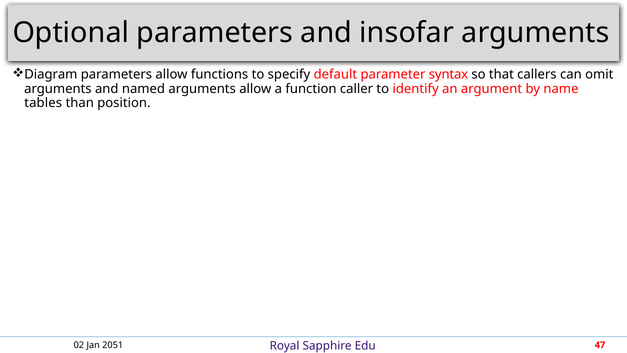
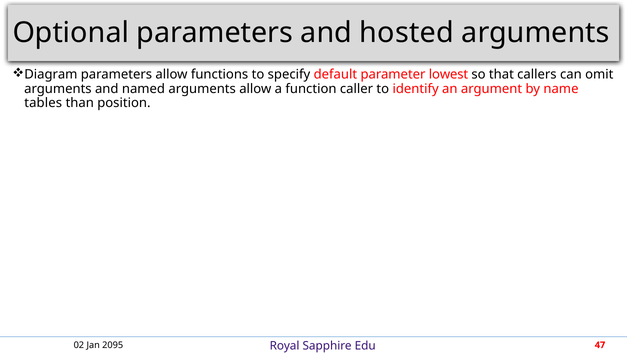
insofar: insofar -> hosted
syntax: syntax -> lowest
2051: 2051 -> 2095
